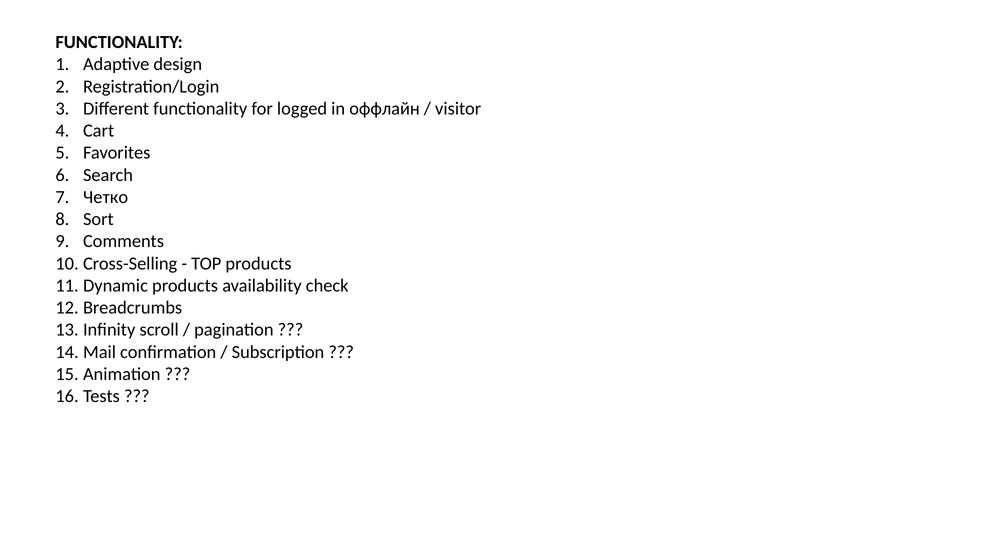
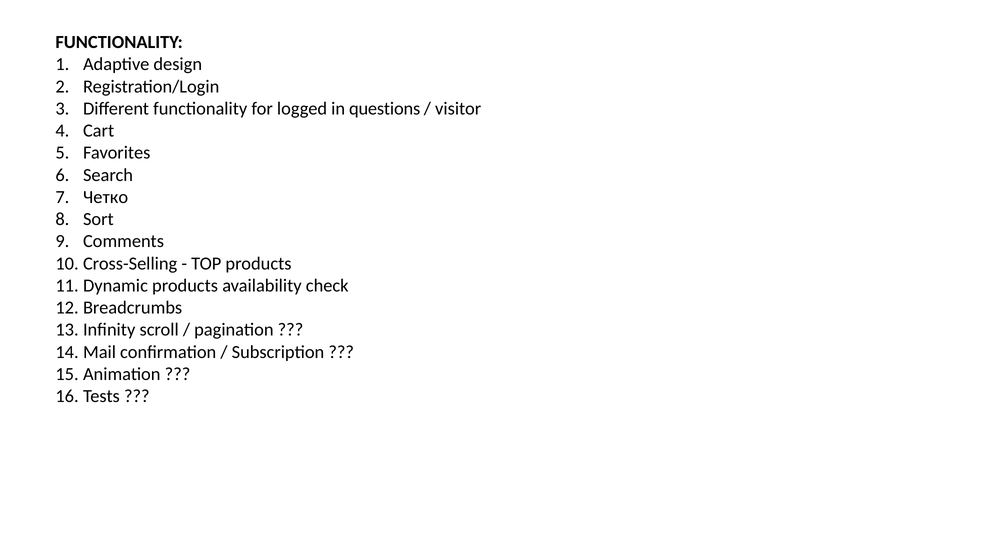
оффлайн: оффлайн -> questions
